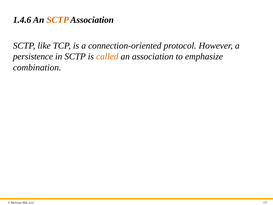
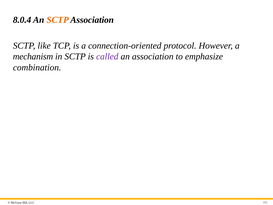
1.4.6: 1.4.6 -> 8.0.4
persistence: persistence -> mechanism
called colour: orange -> purple
